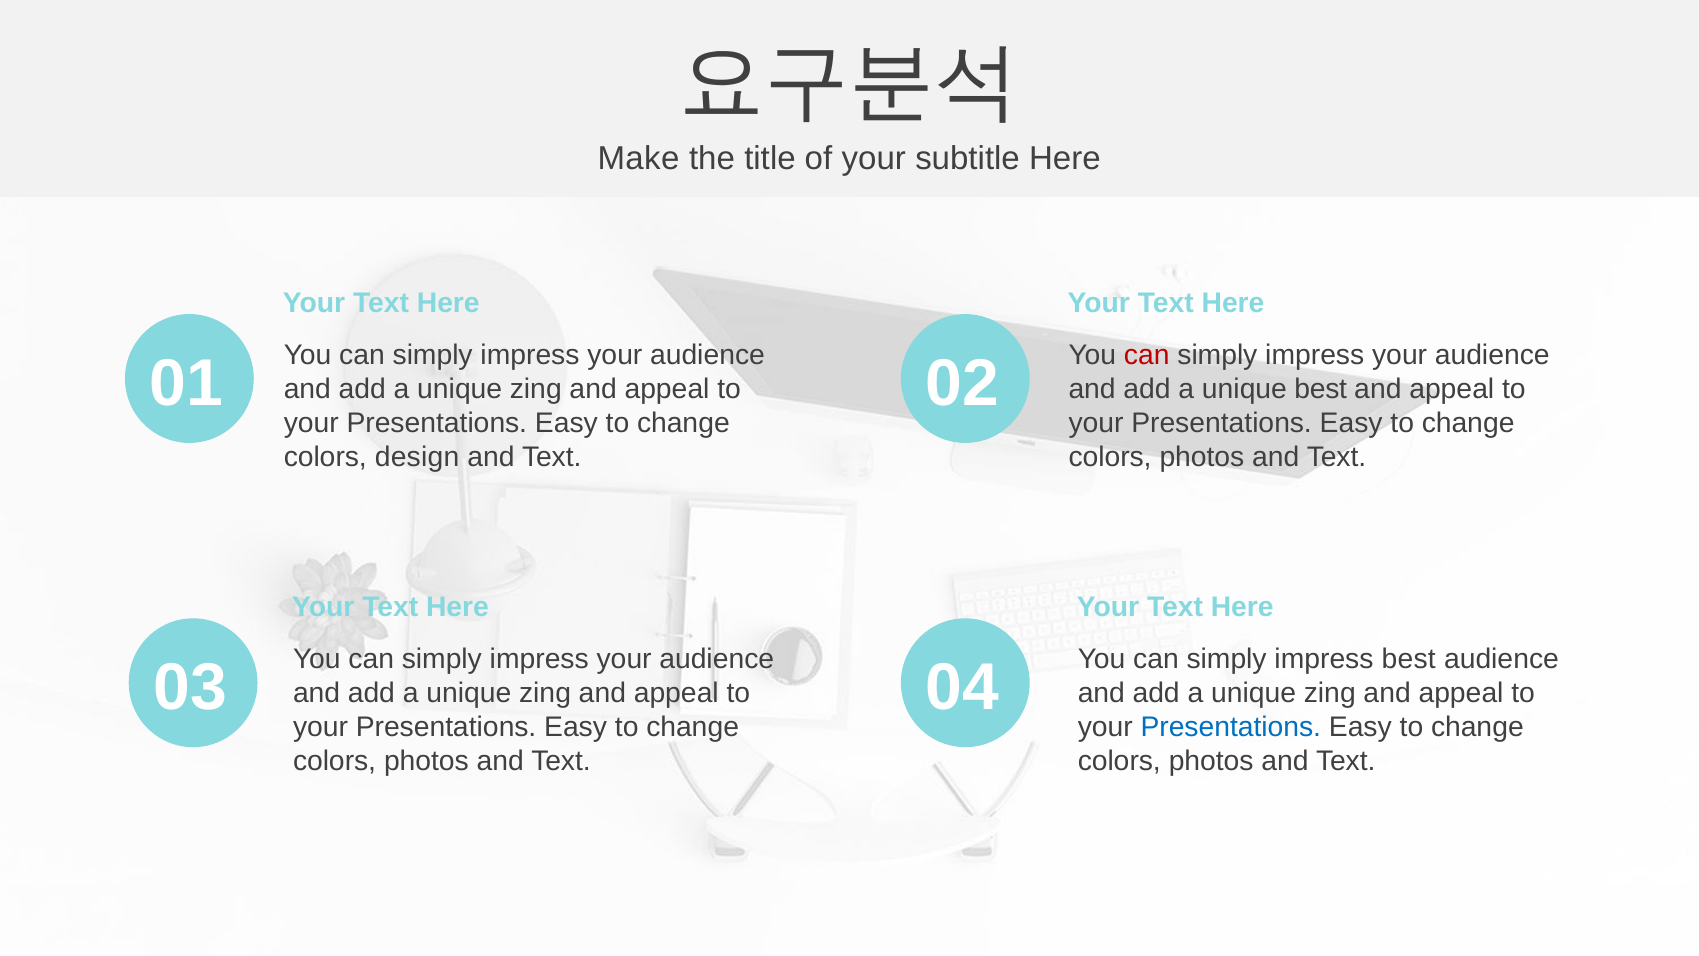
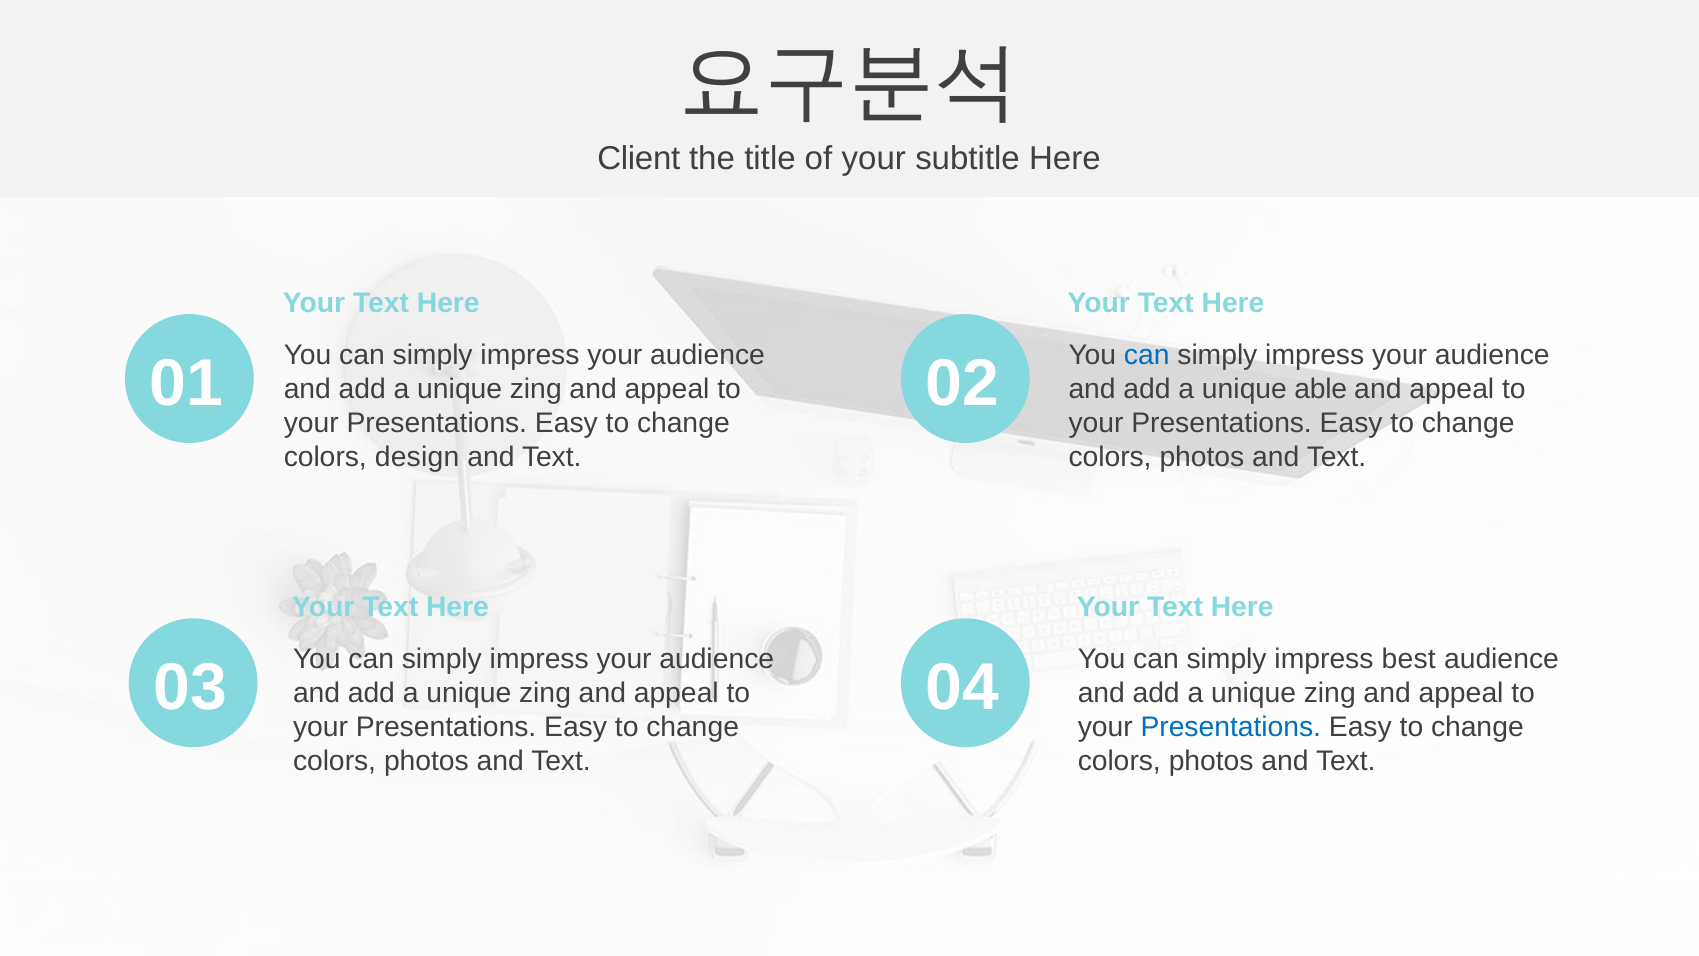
Make: Make -> Client
can at (1147, 355) colour: red -> blue
unique best: best -> able
